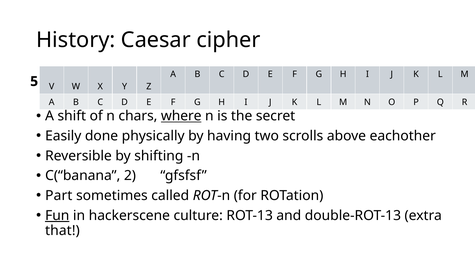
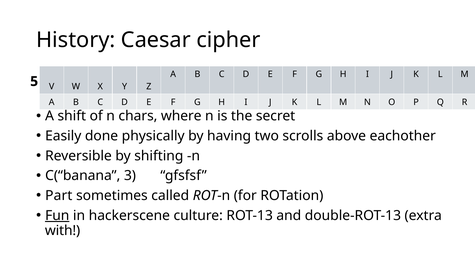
where underline: present -> none
2: 2 -> 3
that: that -> with
